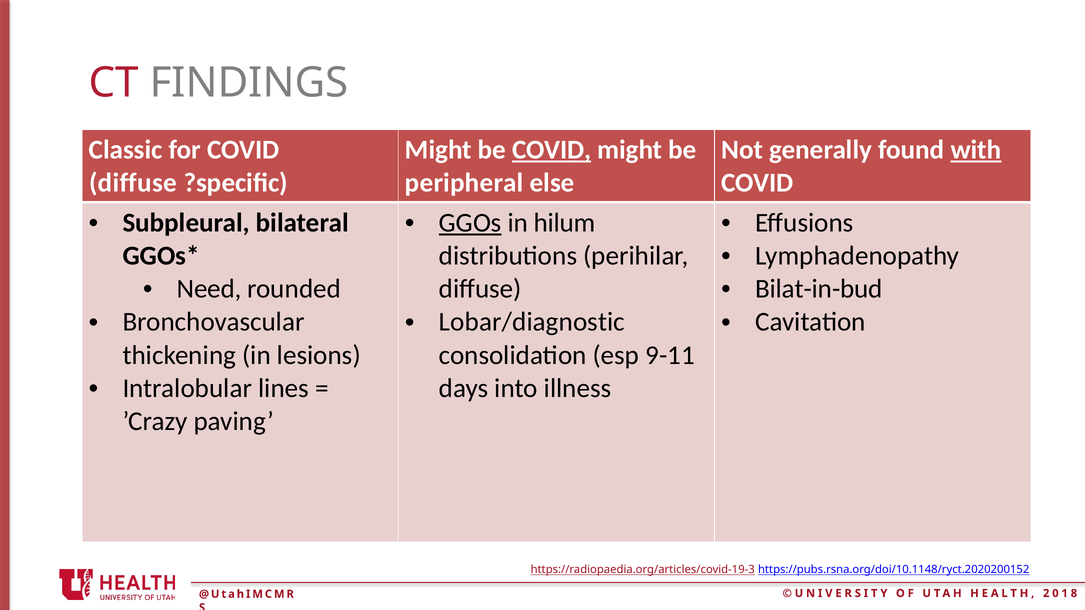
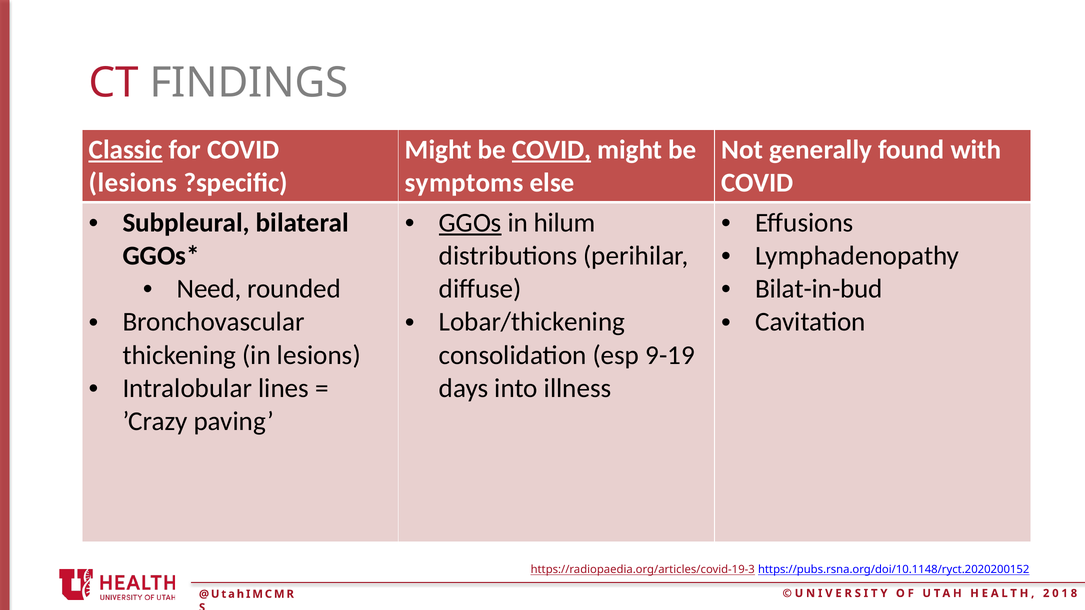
Classic underline: none -> present
with underline: present -> none
diffuse at (133, 183): diffuse -> lesions
peripheral: peripheral -> symptoms
Lobar/diagnostic: Lobar/diagnostic -> Lobar/thickening
9-11: 9-11 -> 9-19
